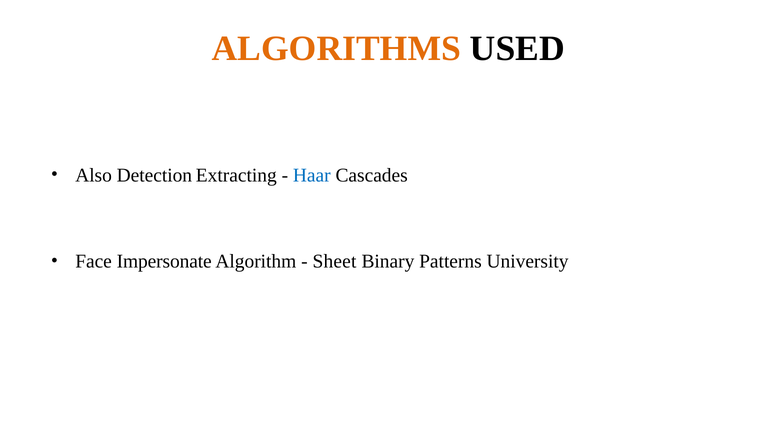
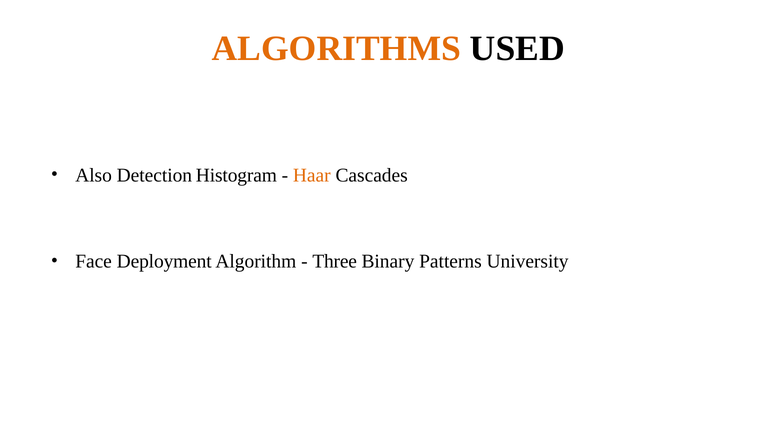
Extracting: Extracting -> Histogram
Haar colour: blue -> orange
Impersonate: Impersonate -> Deployment
Sheet: Sheet -> Three
